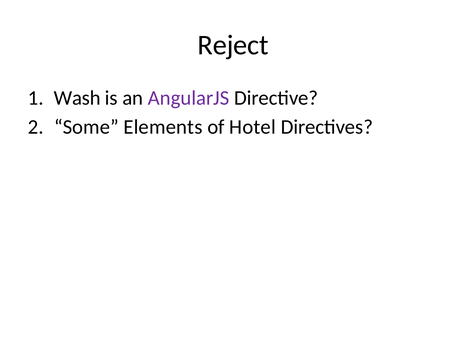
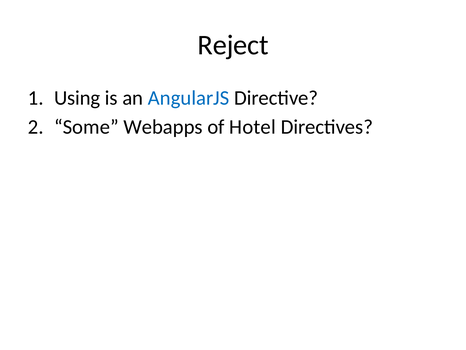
Wash: Wash -> Using
AngularJS colour: purple -> blue
Elements: Elements -> Webapps
